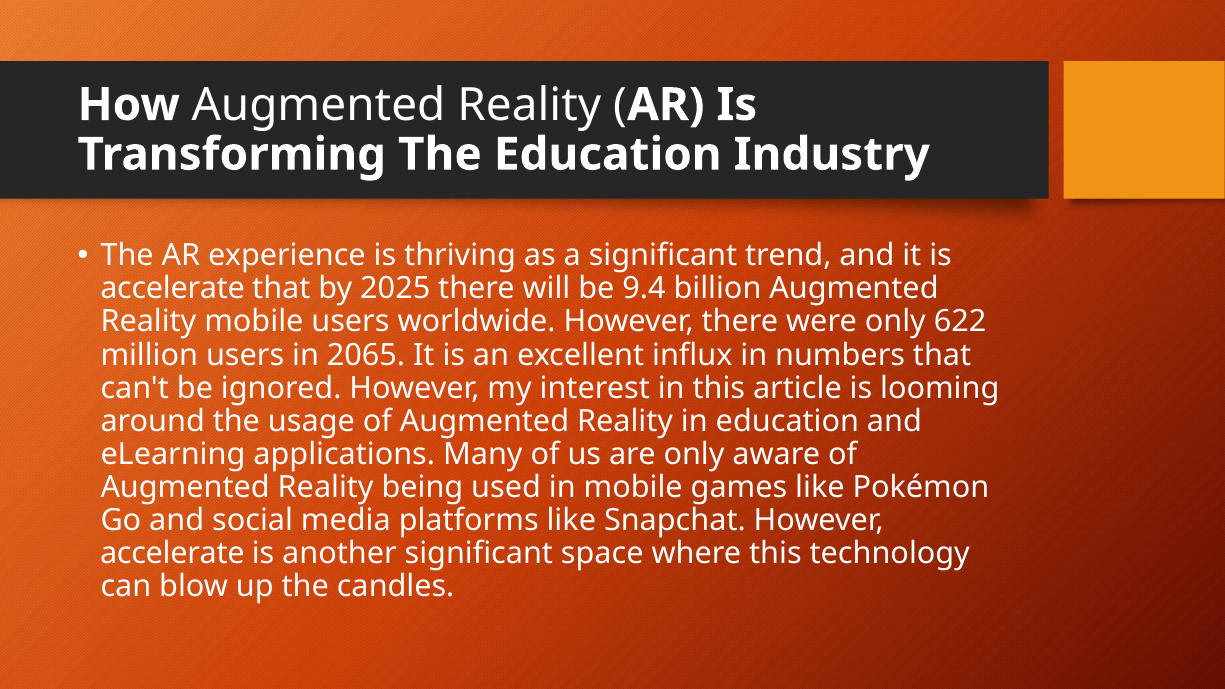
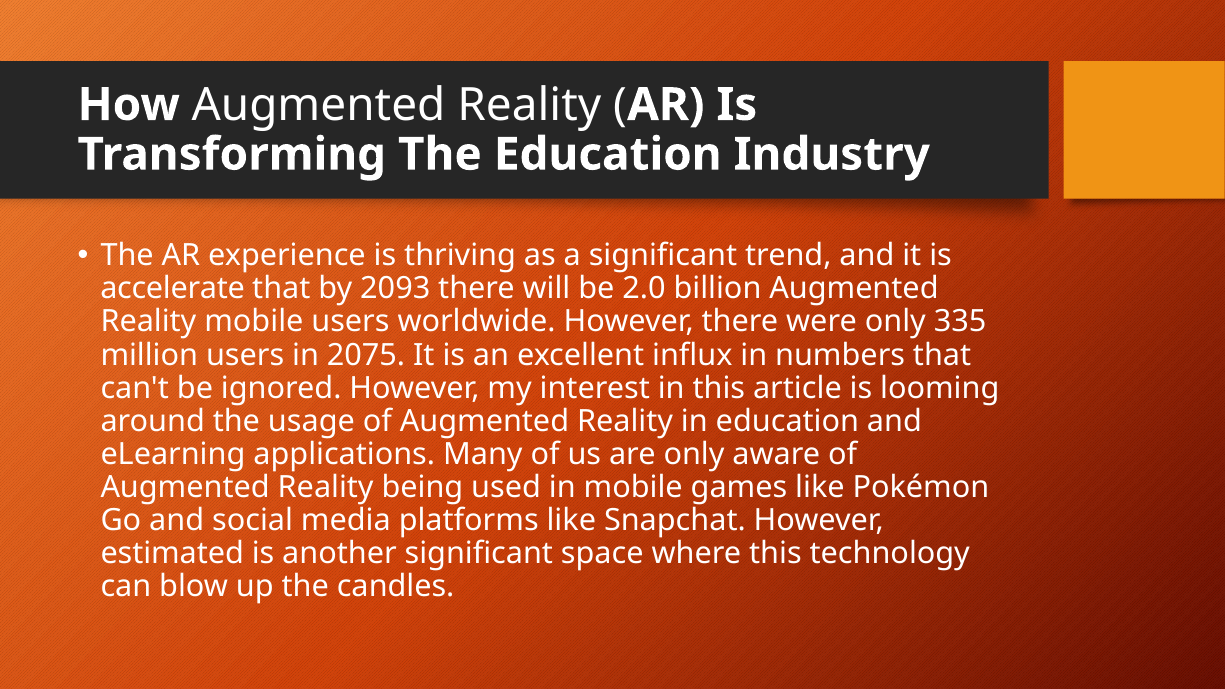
2025: 2025 -> 2093
9.4: 9.4 -> 2.0
622: 622 -> 335
2065: 2065 -> 2075
accelerate at (172, 553): accelerate -> estimated
